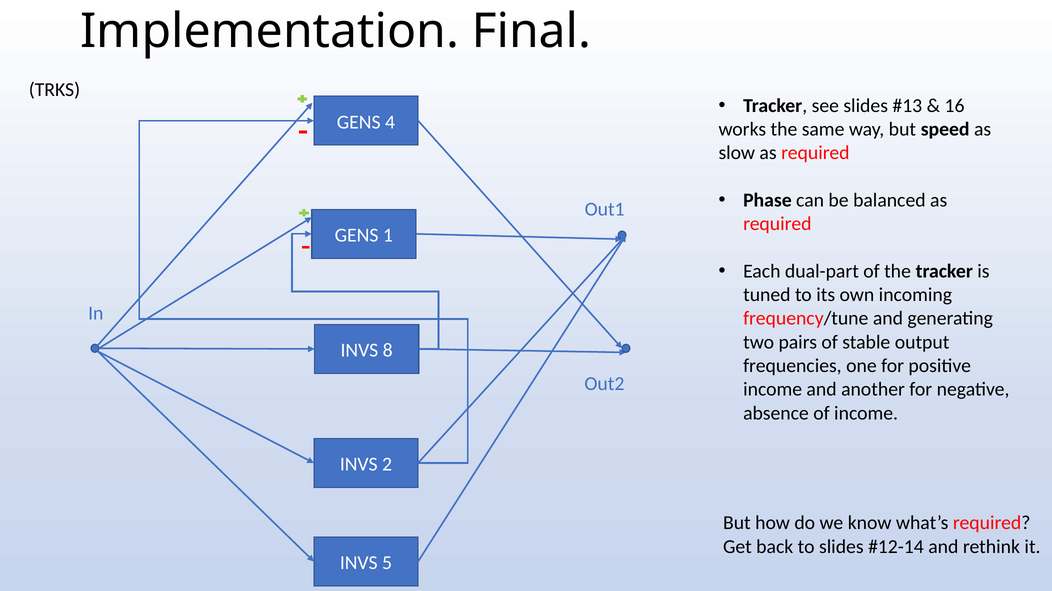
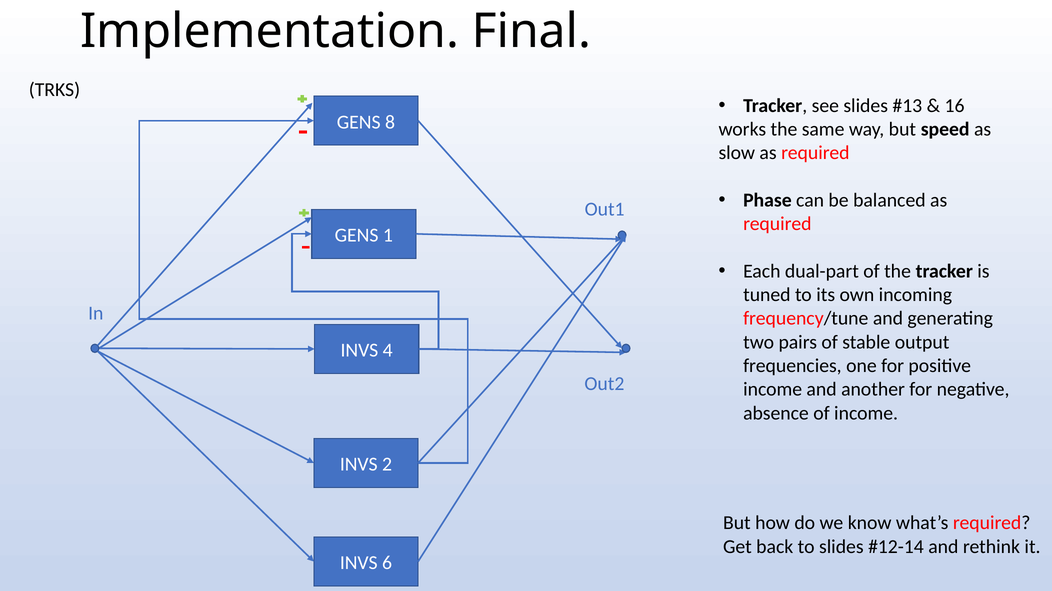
4: 4 -> 8
8: 8 -> 4
5: 5 -> 6
